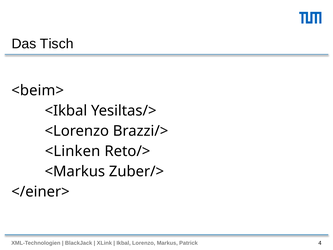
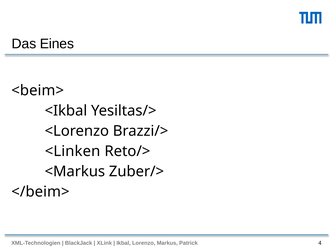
Tisch: Tisch -> Eines
</einer>: </einer> -> </beim>
